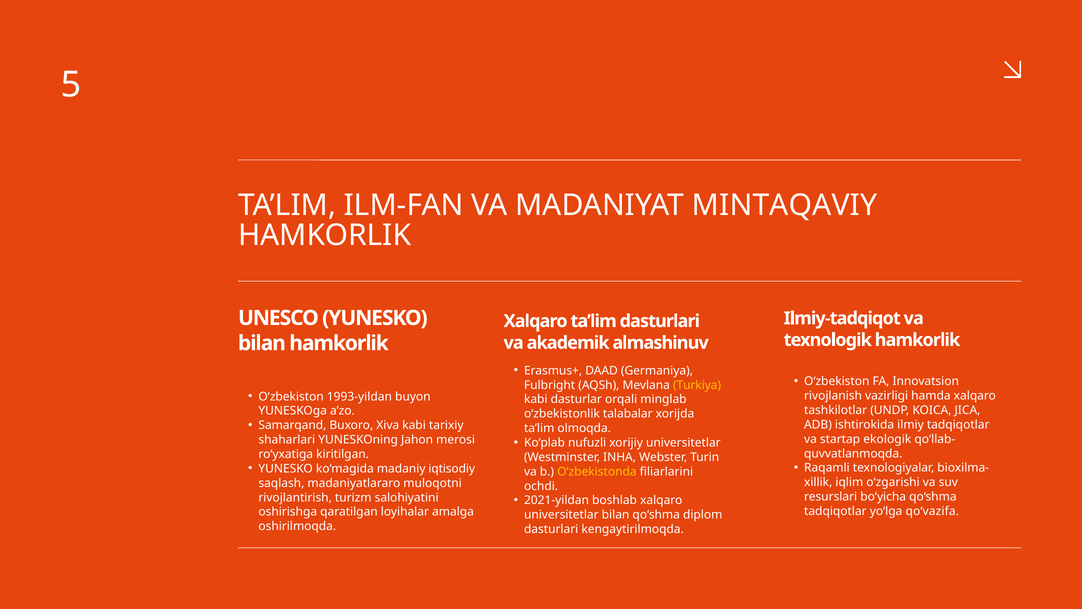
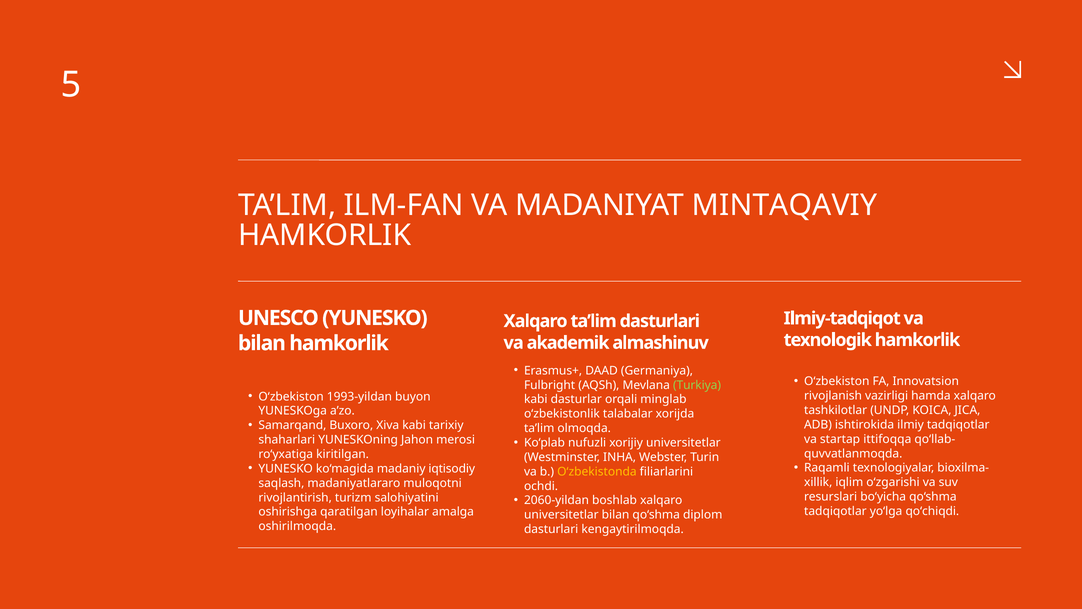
Turkiya colour: yellow -> light green
ekologik: ekologik -> ittifoqqa
2021-yildan: 2021-yildan -> 2060-yildan
qo‘vazifa: qo‘vazifa -> qo‘chiqdi
